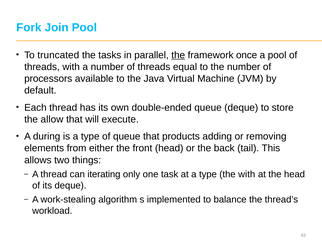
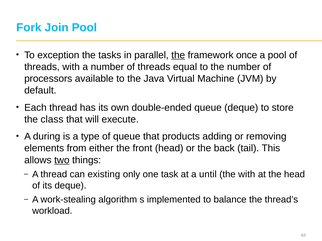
truncated: truncated -> exception
allow: allow -> class
two underline: none -> present
iterating: iterating -> existing
at a type: type -> until
